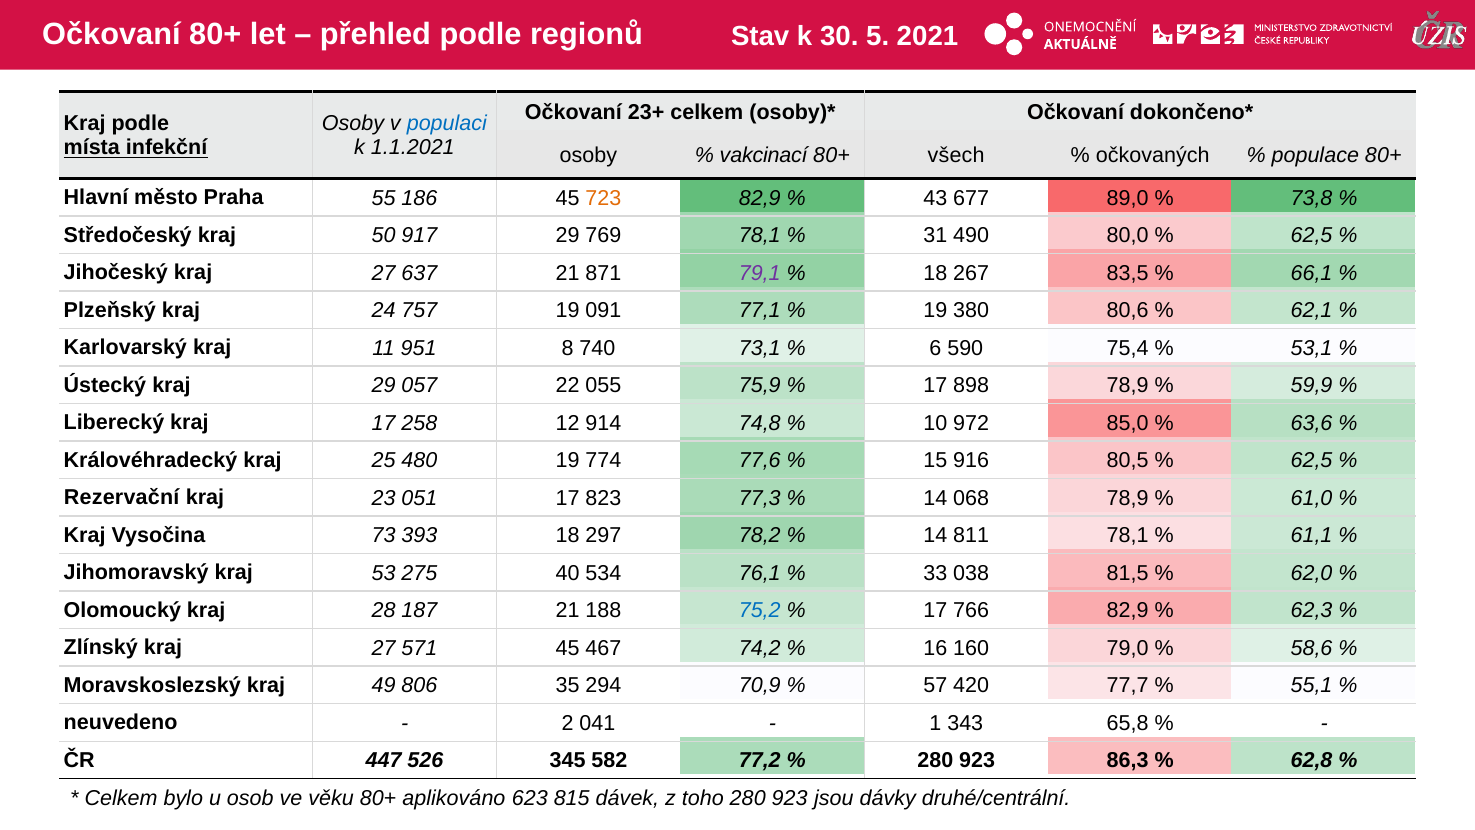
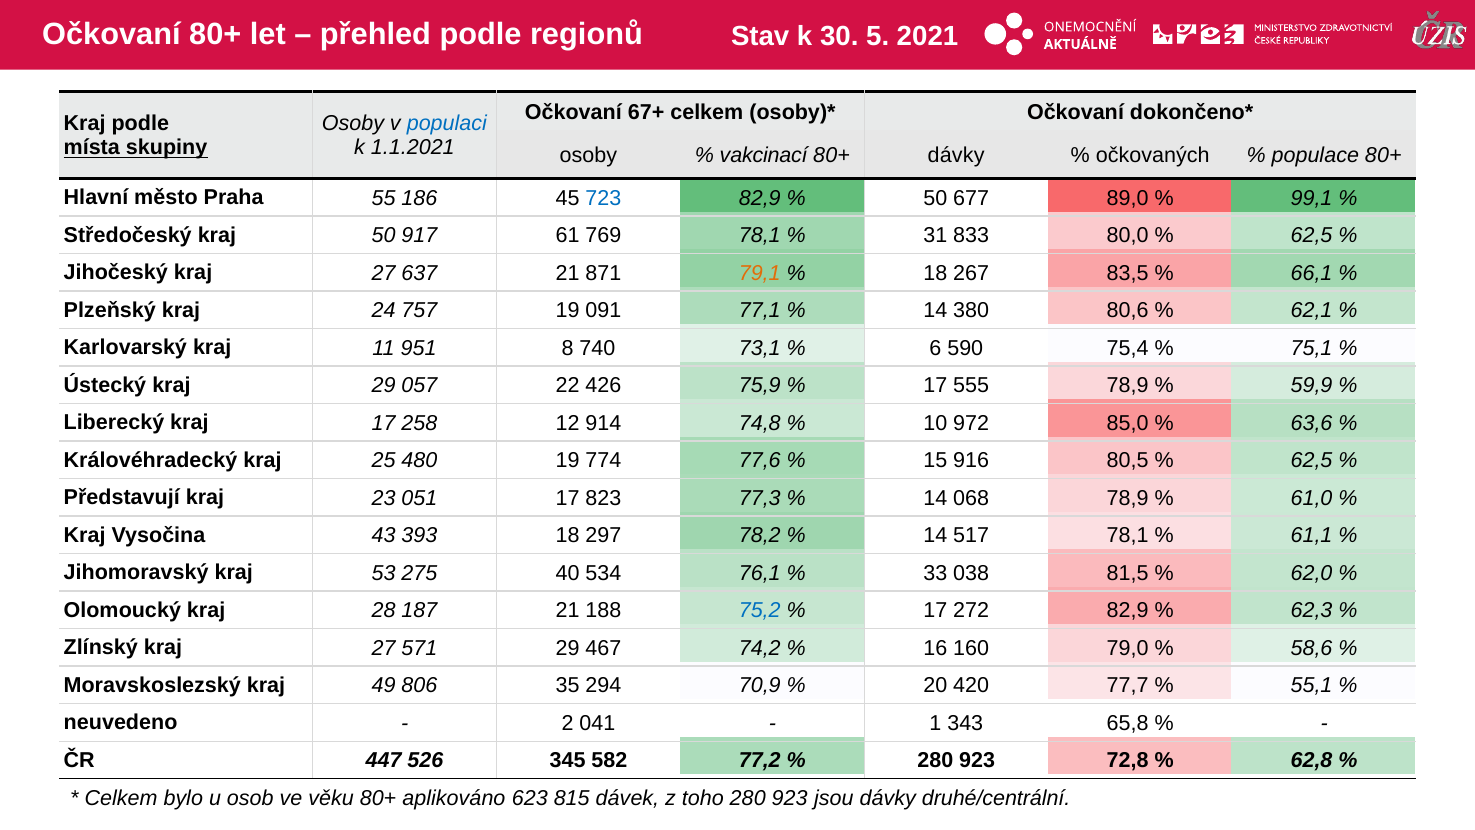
23+: 23+ -> 67+
infekční: infekční -> skupiny
80+ všech: všech -> dávky
723 colour: orange -> blue
43 at (935, 198): 43 -> 50
73,8: 73,8 -> 99,1
917 29: 29 -> 61
490: 490 -> 833
79,1 colour: purple -> orange
19 at (935, 311): 19 -> 14
53,1: 53,1 -> 75,1
055: 055 -> 426
898: 898 -> 555
Rezervační: Rezervační -> Představují
73: 73 -> 43
811: 811 -> 517
766: 766 -> 272
571 45: 45 -> 29
57: 57 -> 20
86,3: 86,3 -> 72,8
